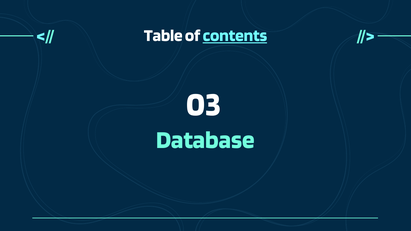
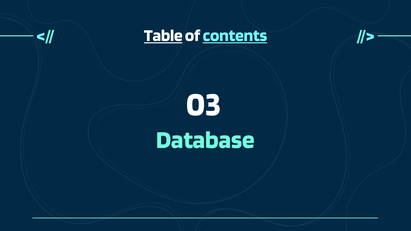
Table underline: none -> present
